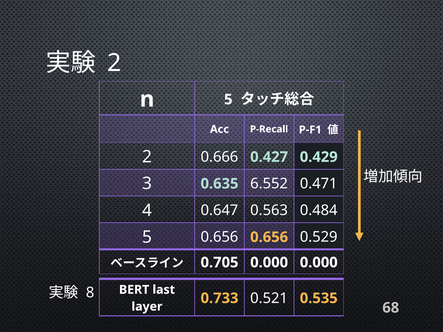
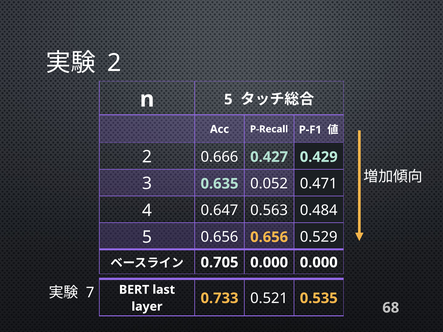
6.552: 6.552 -> 0.052
8: 8 -> 7
